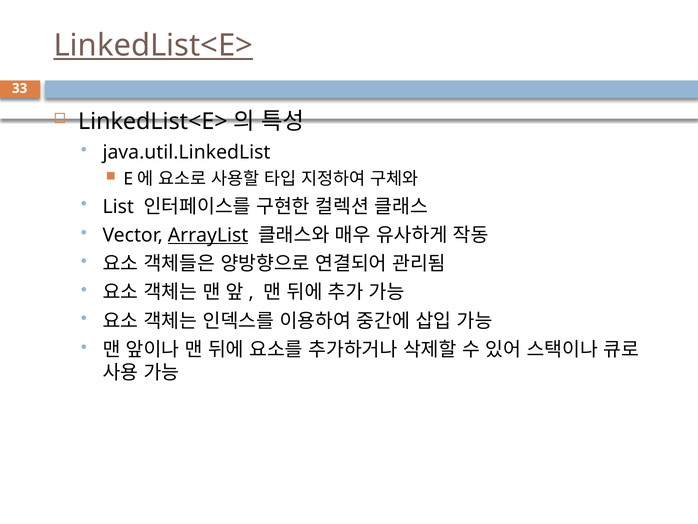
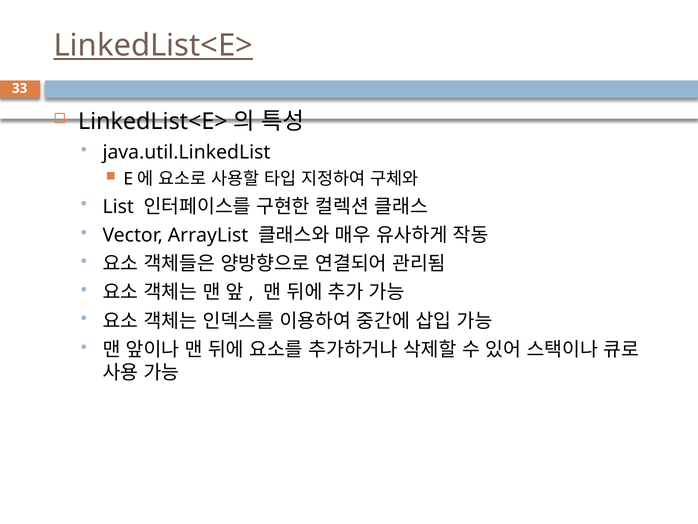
ArrayList underline: present -> none
